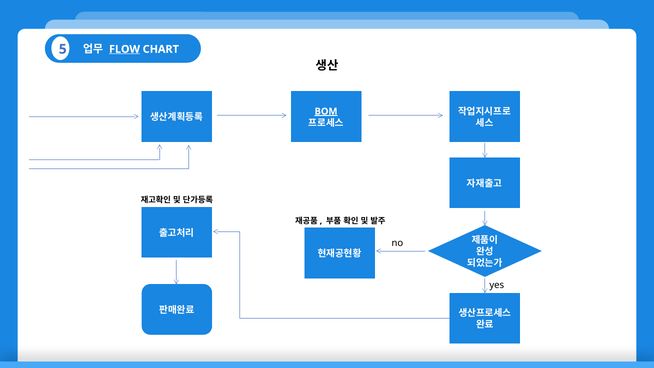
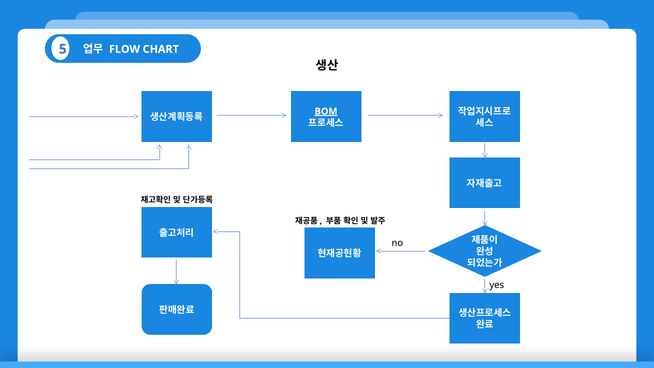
FLOW underline: present -> none
